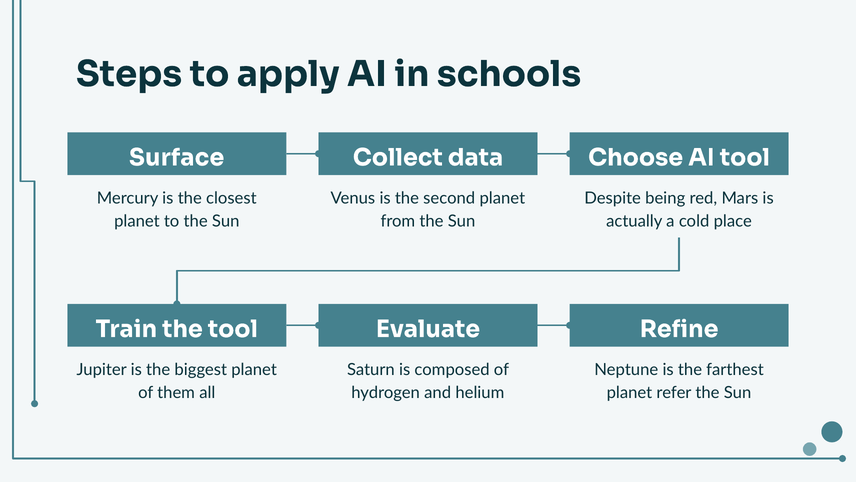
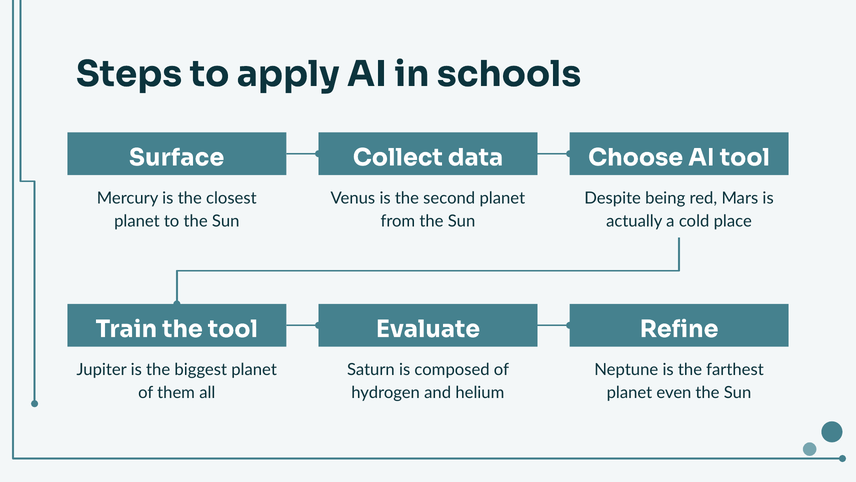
refer: refer -> even
